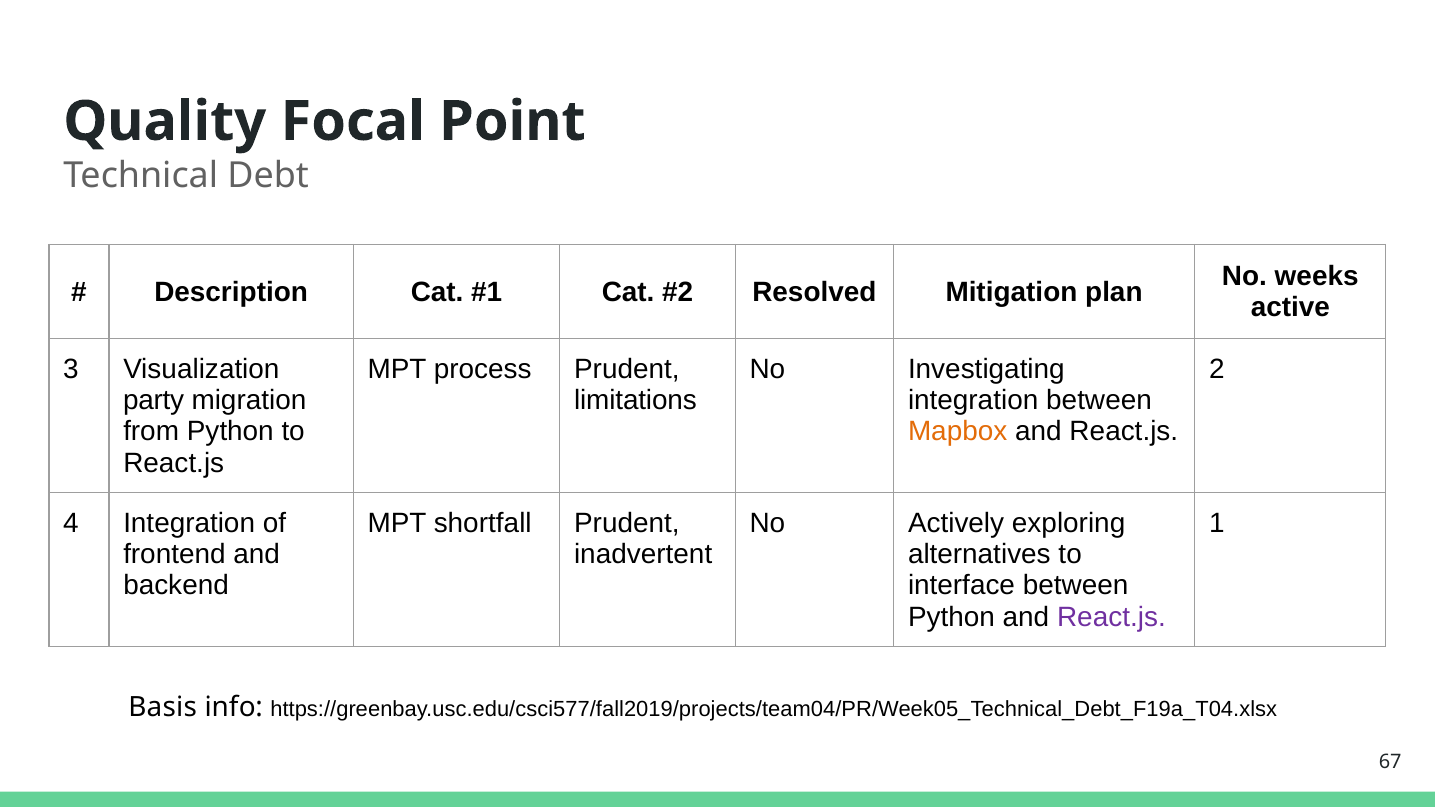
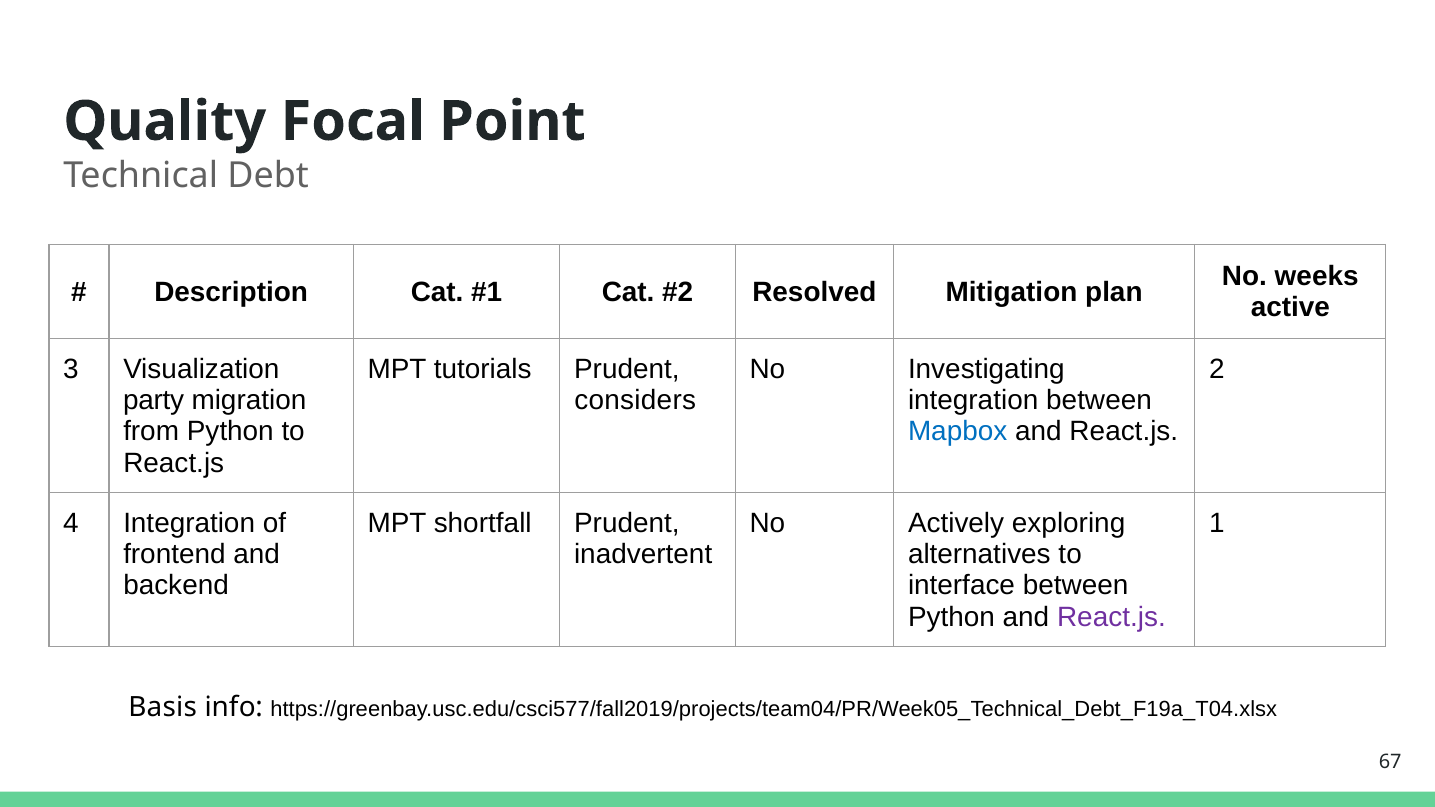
process: process -> tutorials
limitations: limitations -> considers
Mapbox colour: orange -> blue
